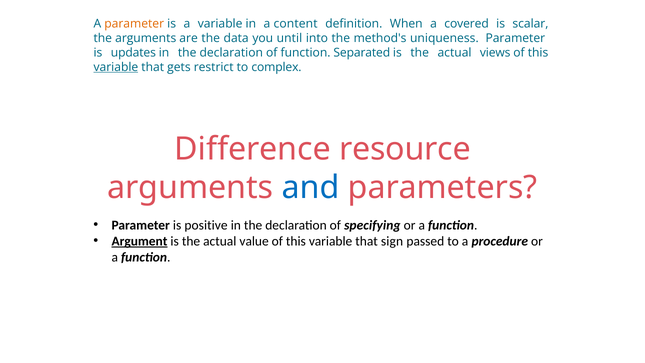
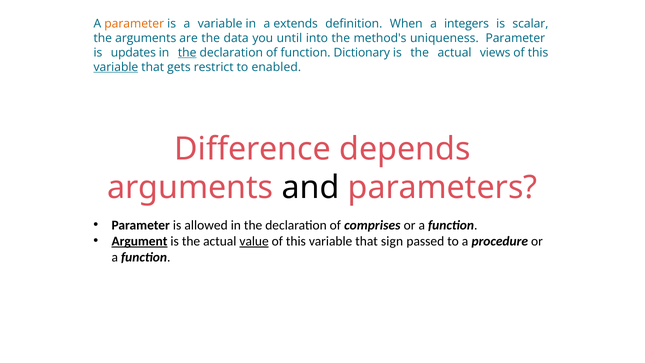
content: content -> extends
covered: covered -> integers
the at (187, 53) underline: none -> present
Separated: Separated -> Dictionary
complex: complex -> enabled
resource: resource -> depends
and colour: blue -> black
positive: positive -> allowed
specifying: specifying -> comprises
value underline: none -> present
